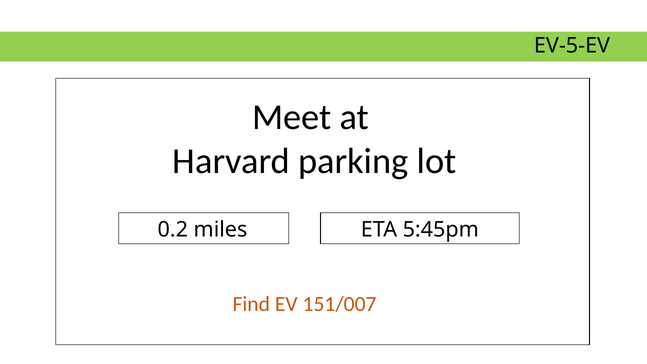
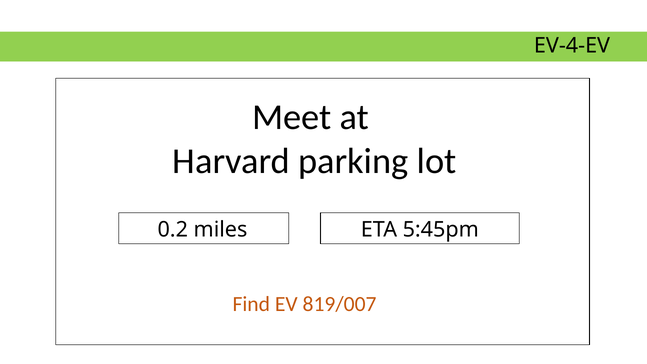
EV-5-EV: EV-5-EV -> EV-4-EV
151/007: 151/007 -> 819/007
